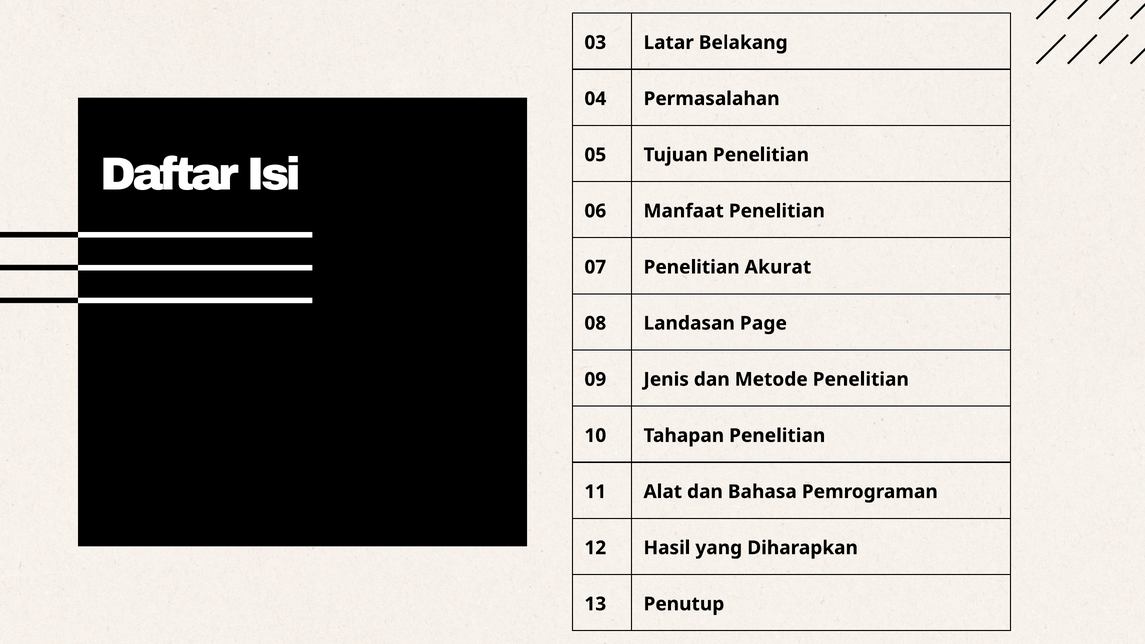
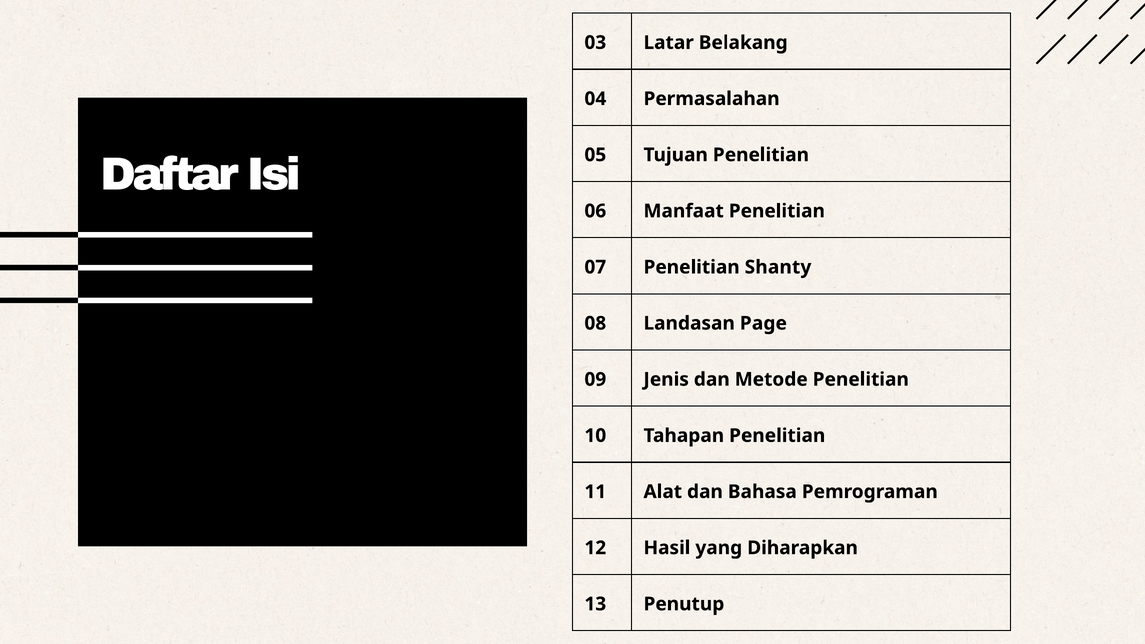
Akurat: Akurat -> Shanty
